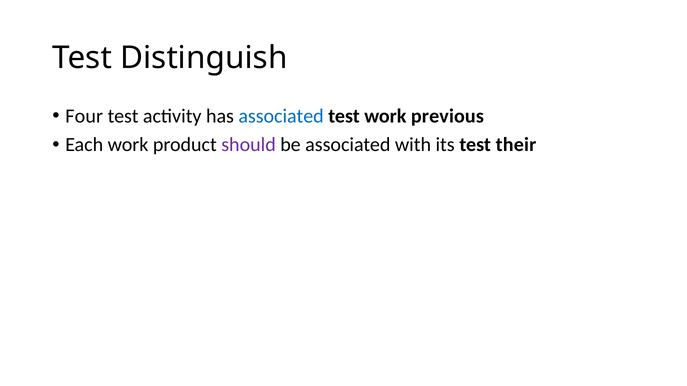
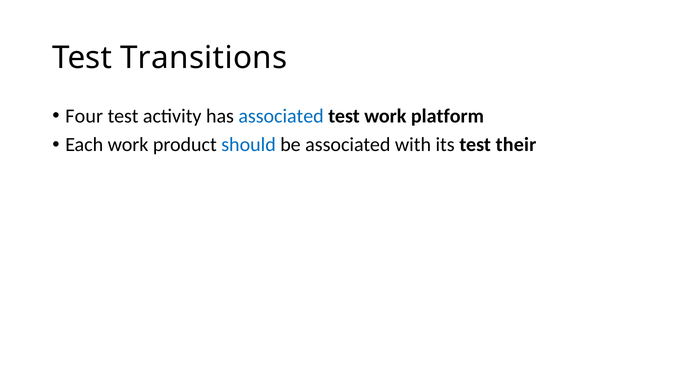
Distinguish: Distinguish -> Transitions
previous: previous -> platform
should colour: purple -> blue
